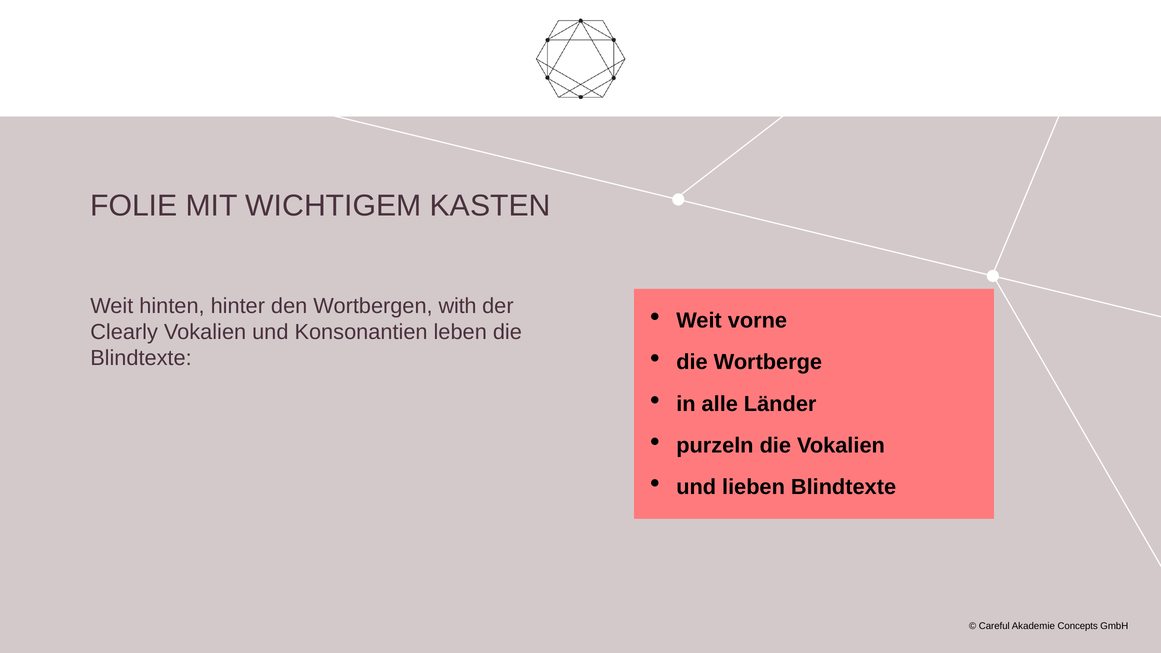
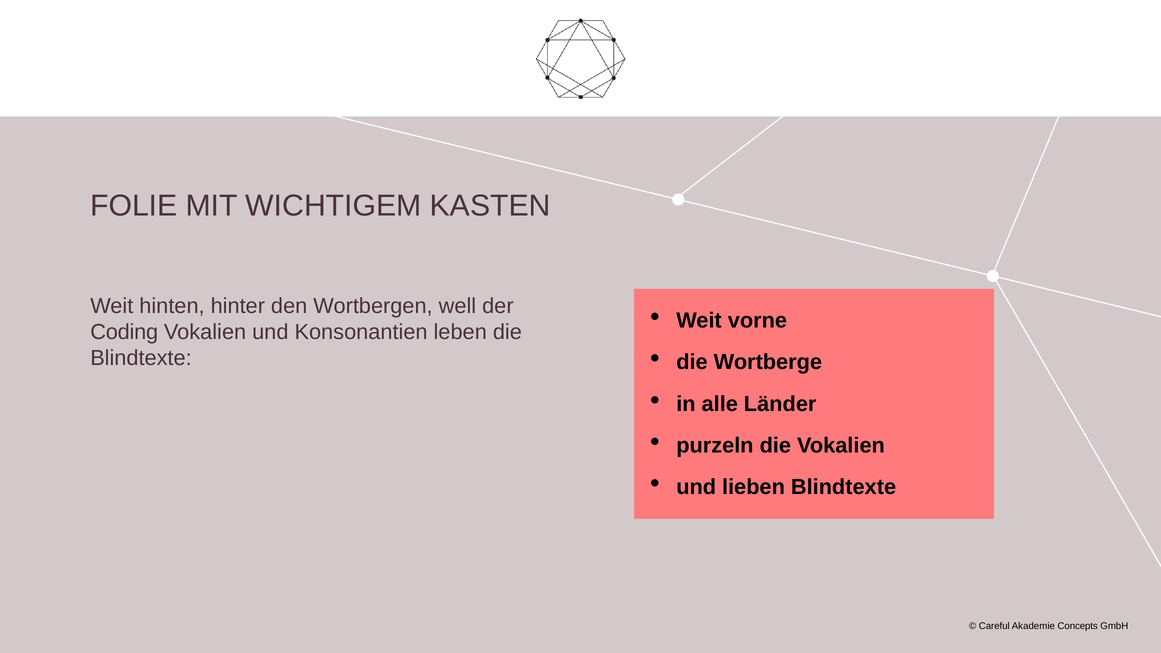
with: with -> well
Clearly: Clearly -> Coding
